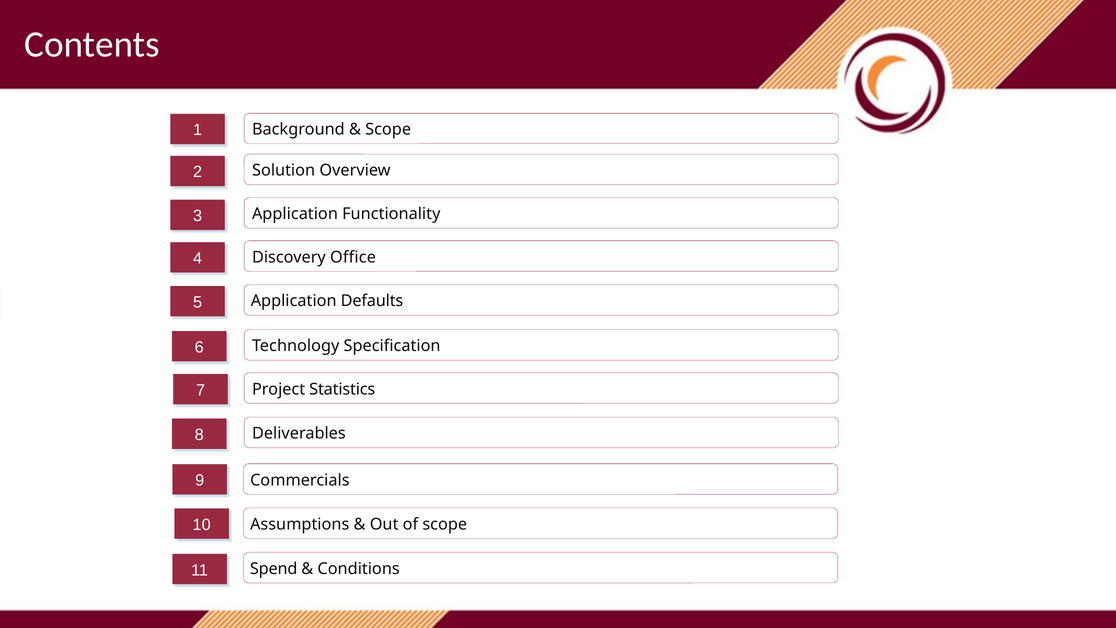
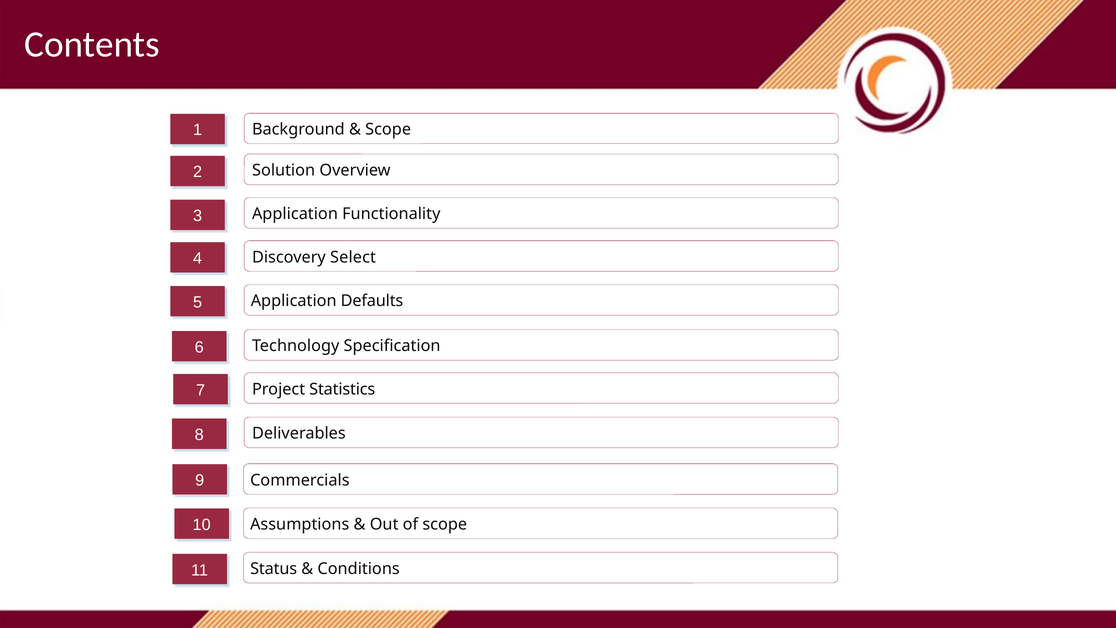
Office: Office -> Select
Spend: Spend -> Status
